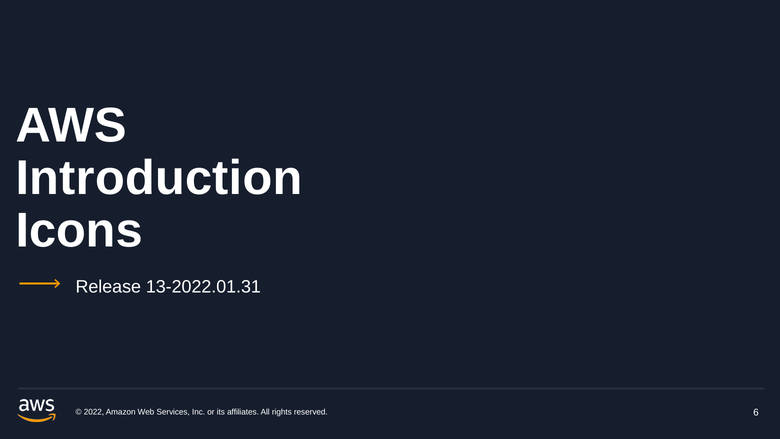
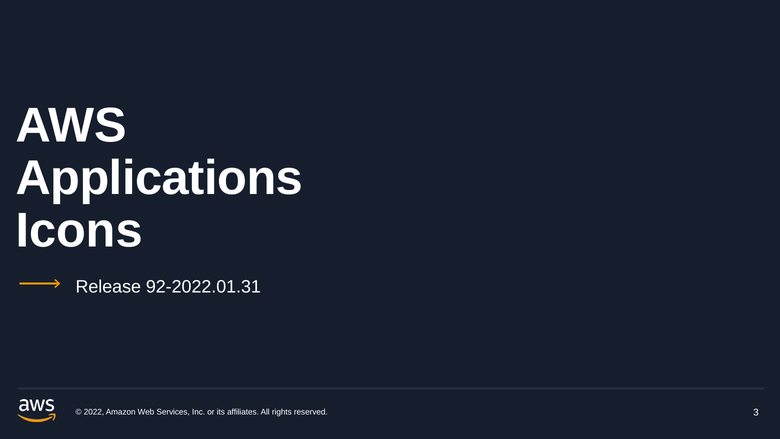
Introduction: Introduction -> Applications
13-2022.01.31: 13-2022.01.31 -> 92-2022.01.31
6: 6 -> 3
